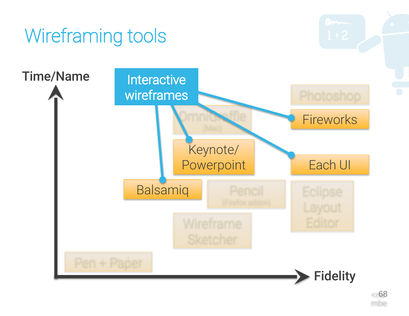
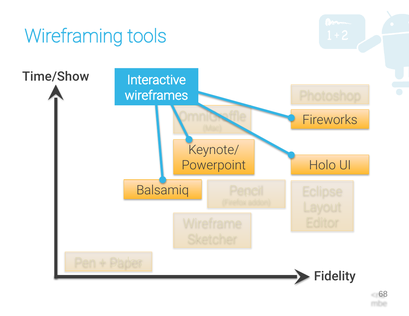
Time/Name: Time/Name -> Time/Show
Each: Each -> Holo
